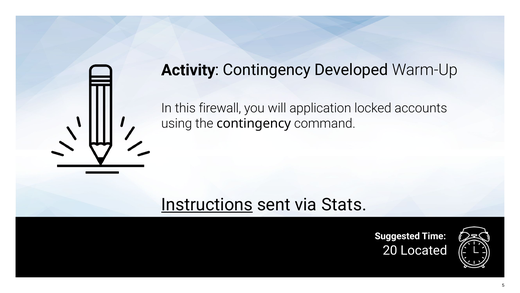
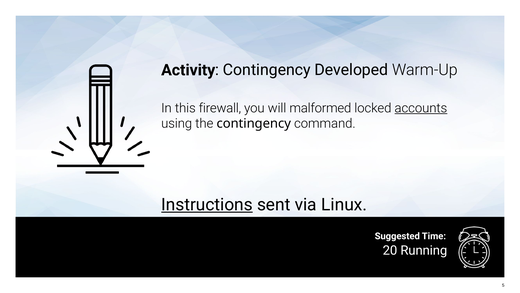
application: application -> malformed
accounts underline: none -> present
Stats: Stats -> Linux
Located: Located -> Running
